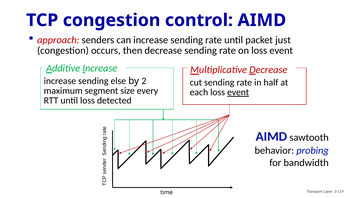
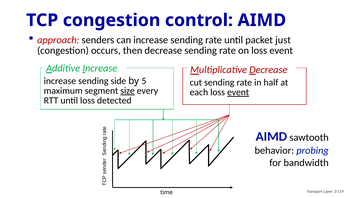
else: else -> side
2: 2 -> 5
size underline: none -> present
